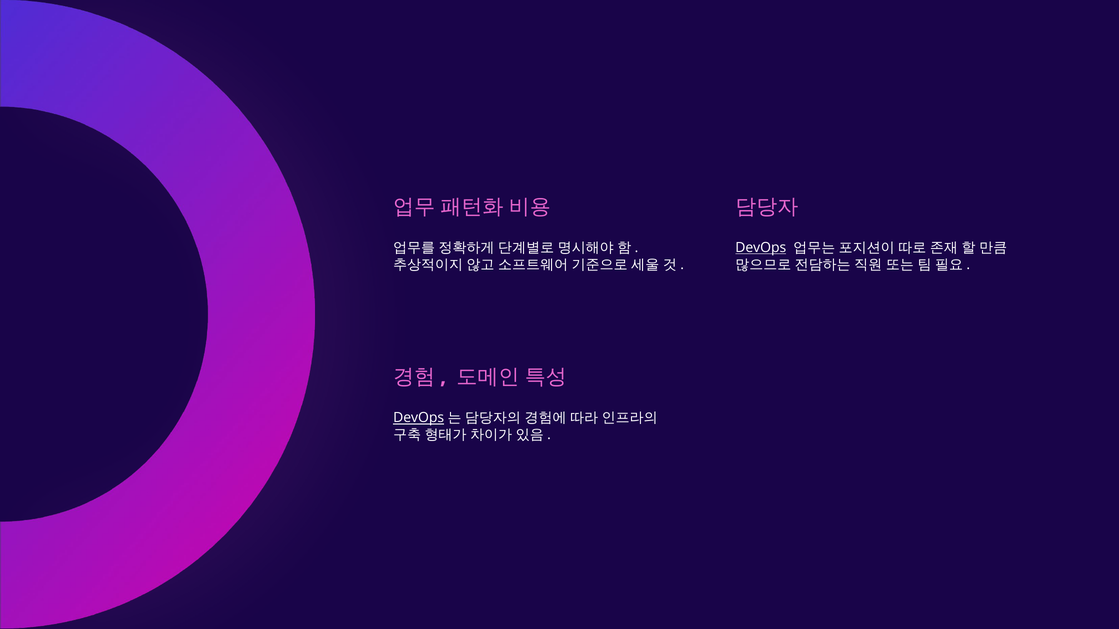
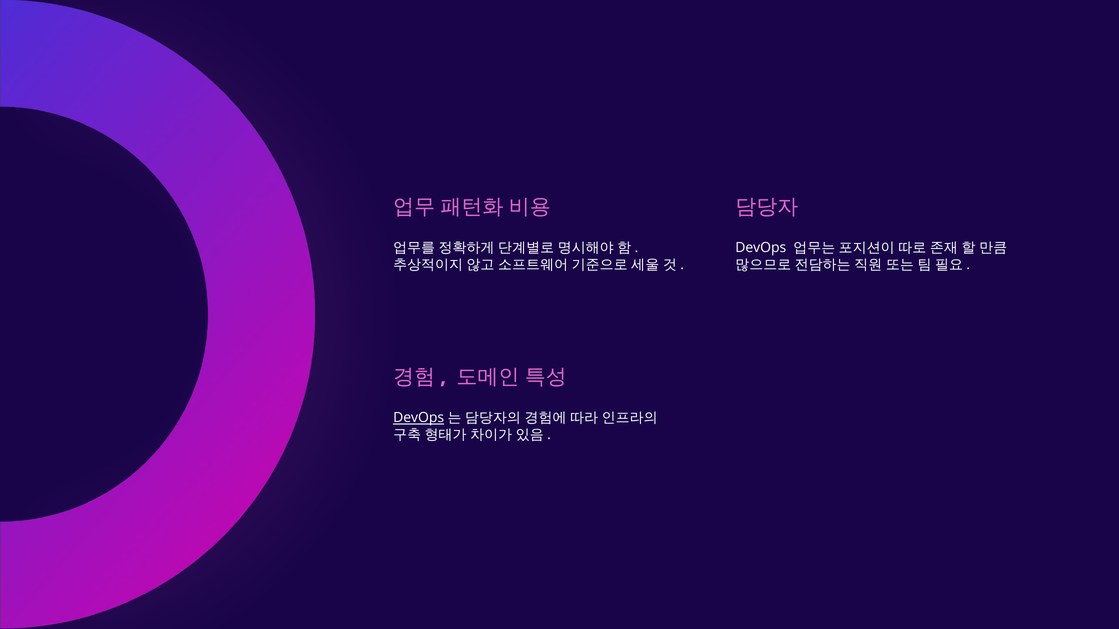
DevOps at (761, 248) underline: present -> none
